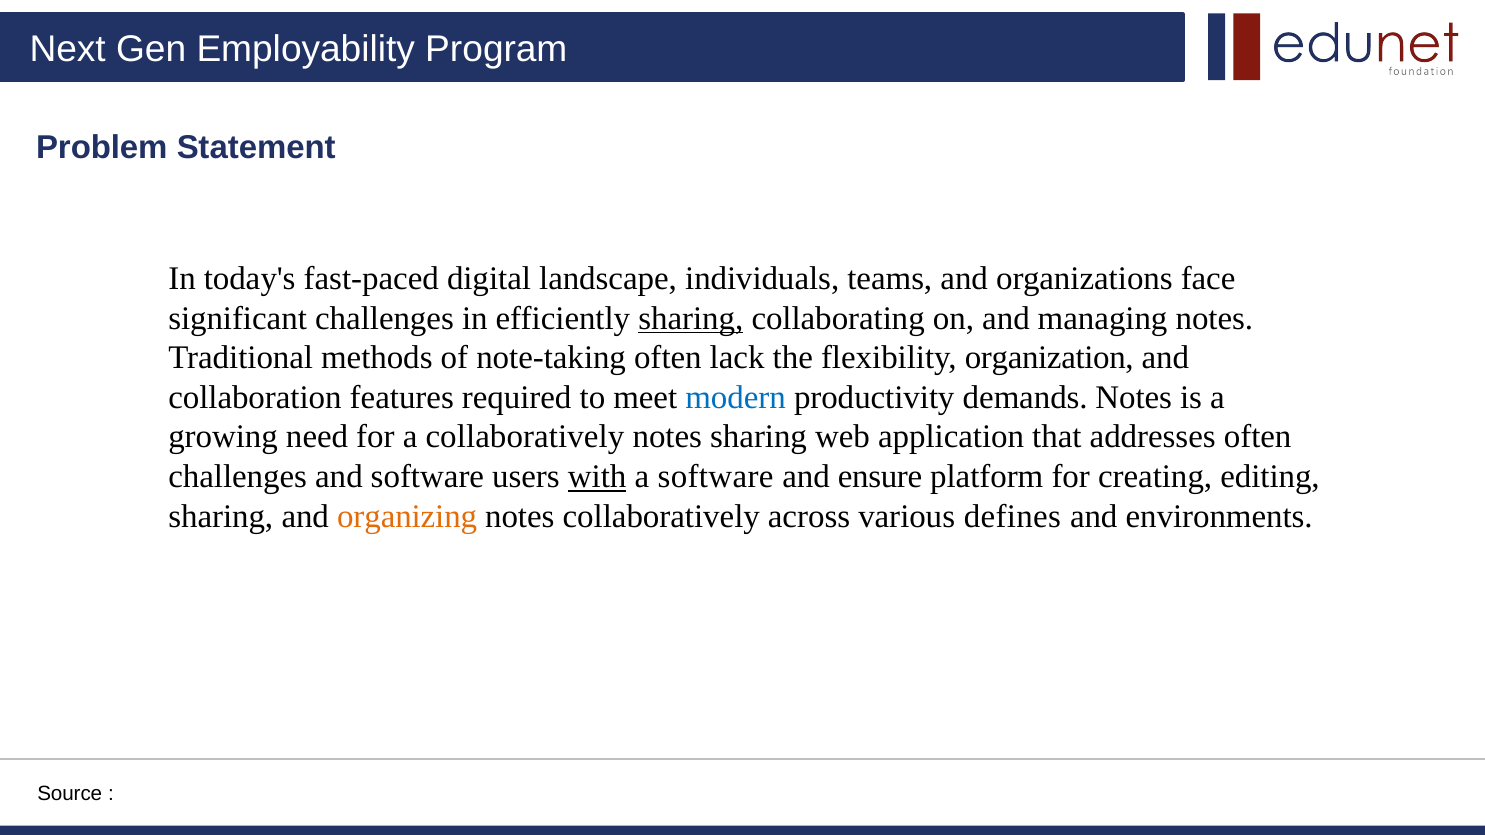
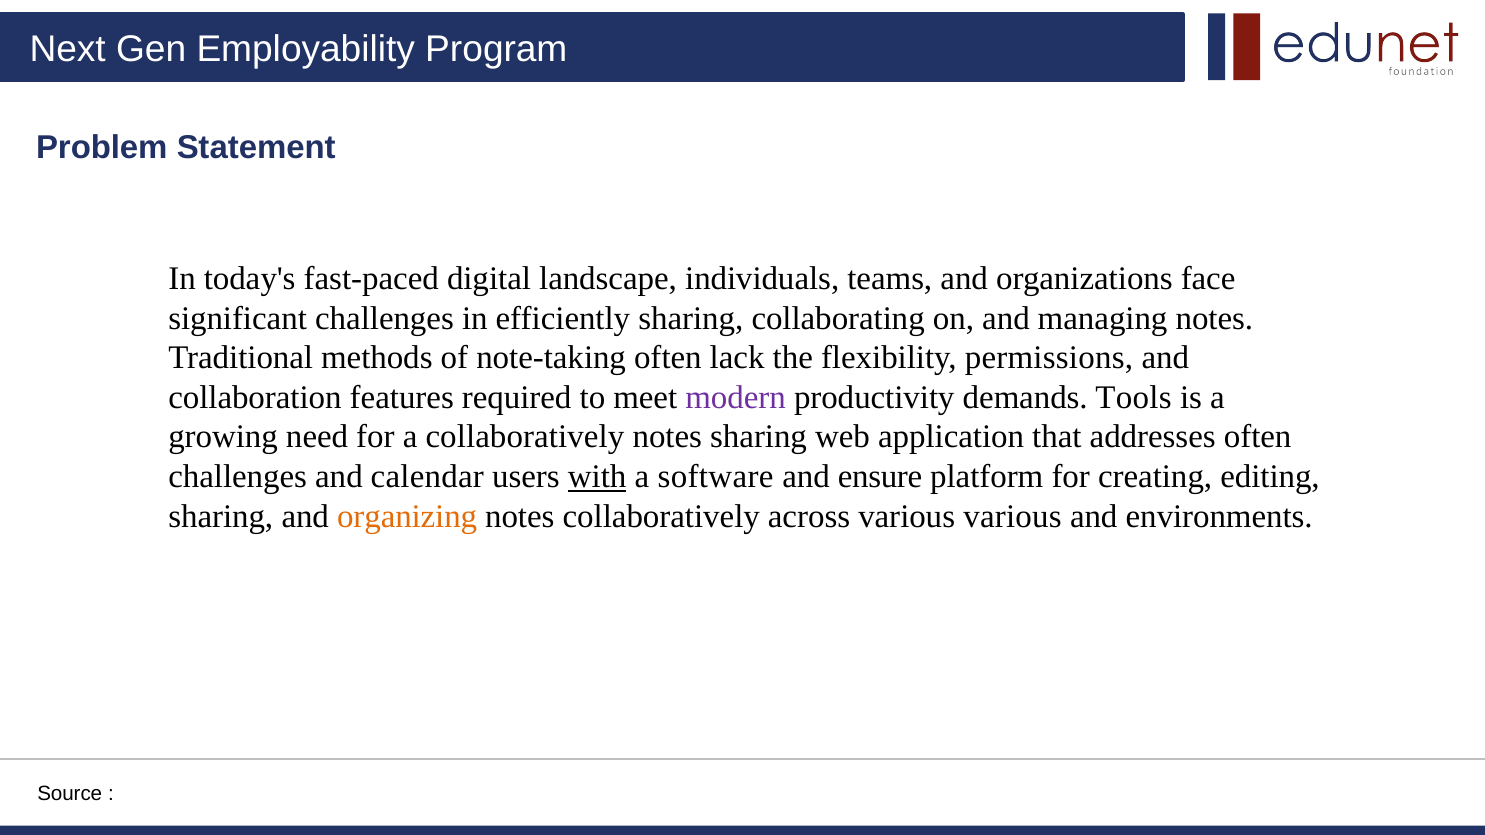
sharing at (691, 318) underline: present -> none
organization: organization -> permissions
modern colour: blue -> purple
demands Notes: Notes -> Tools
and software: software -> calendar
various defines: defines -> various
